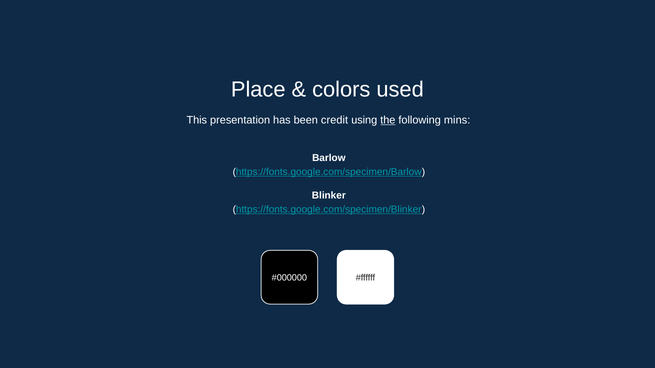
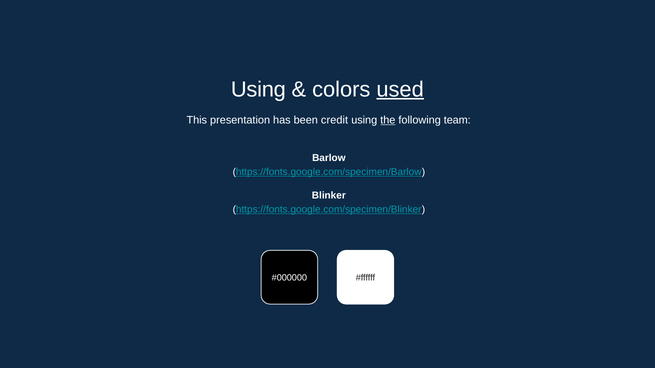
Place at (258, 90): Place -> Using
used underline: none -> present
mins: mins -> team
